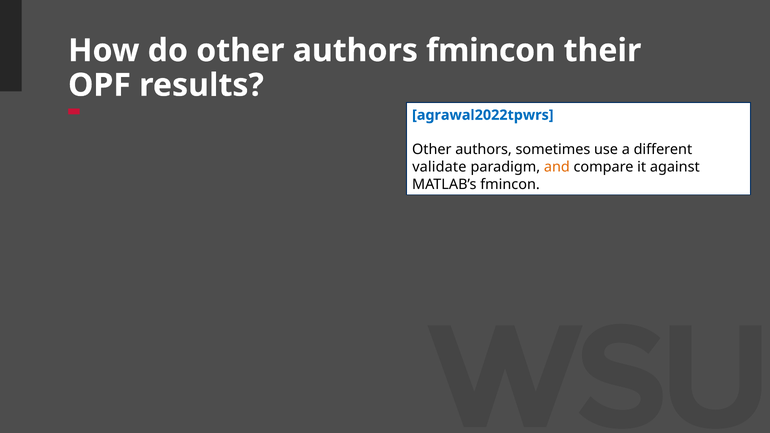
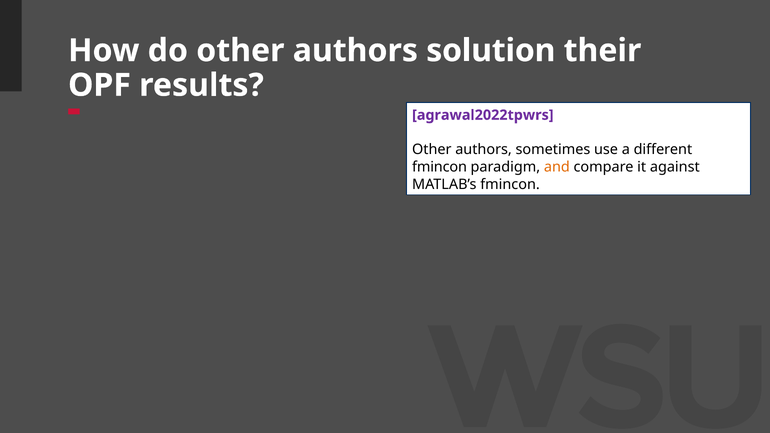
authors fmincon: fmincon -> solution
agrawal2022tpwrs colour: blue -> purple
validate at (439, 167): validate -> fmincon
